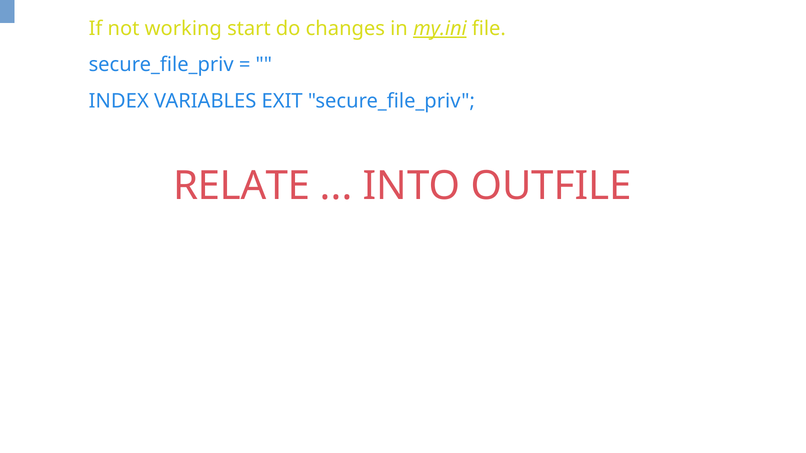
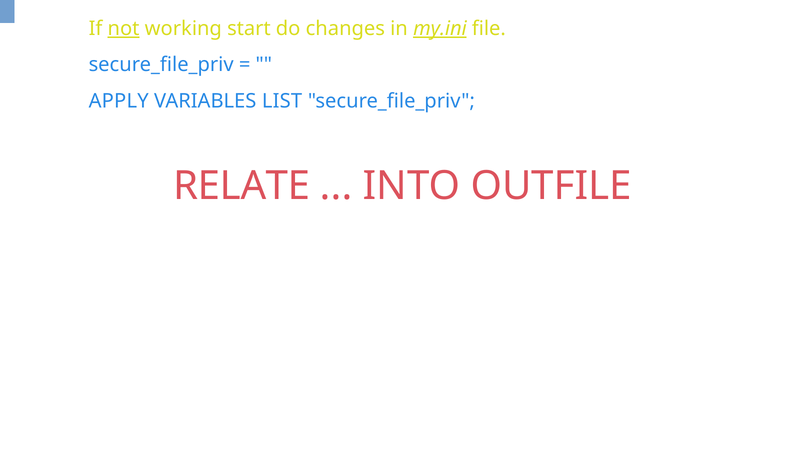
not underline: none -> present
INDEX: INDEX -> APPLY
EXIT: EXIT -> LIST
